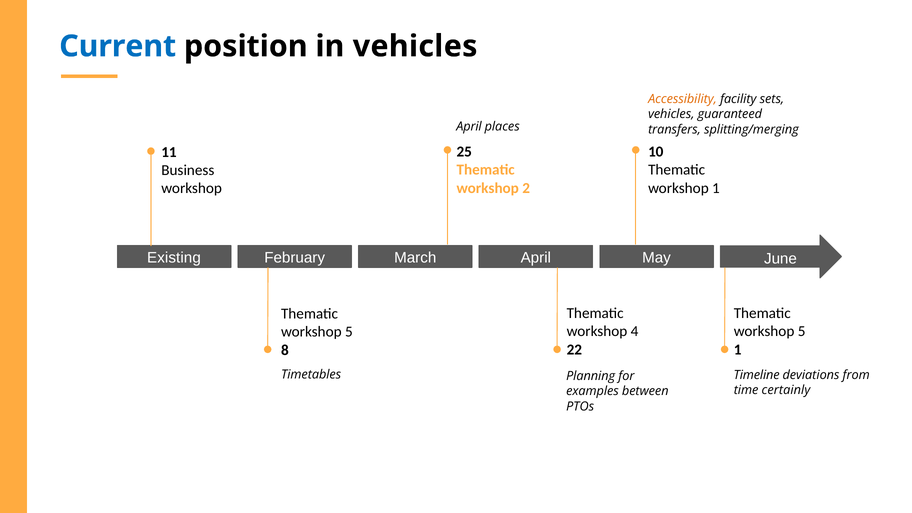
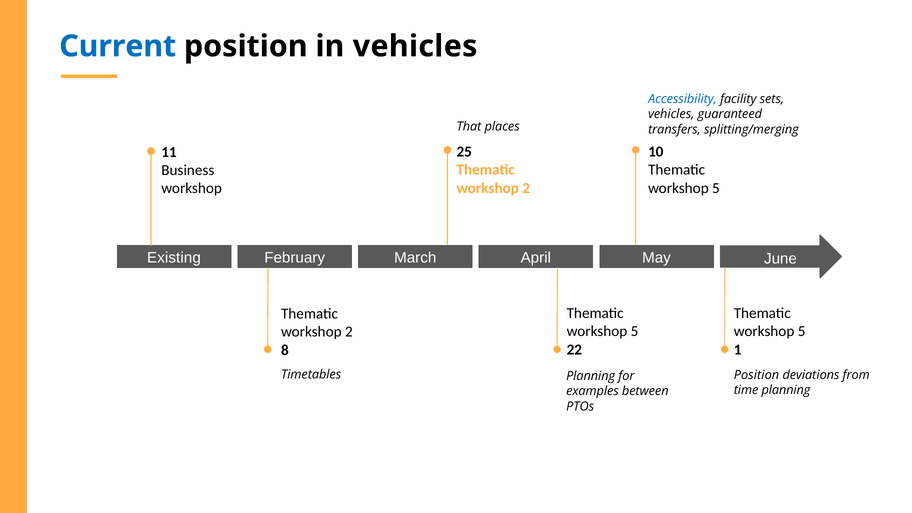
Accessibility colour: orange -> blue
April at (469, 127): April -> That
1 at (716, 188): 1 -> 5
4 at (635, 331): 4 -> 5
5 at (349, 332): 5 -> 2
Timeline at (757, 375): Timeline -> Position
time certainly: certainly -> planning
